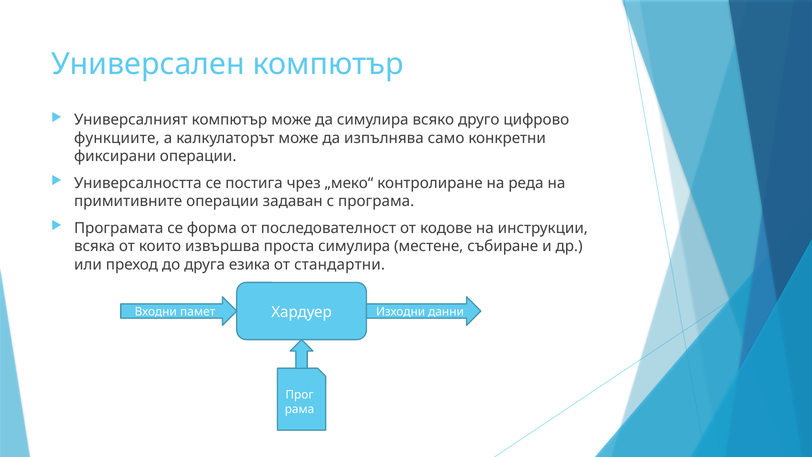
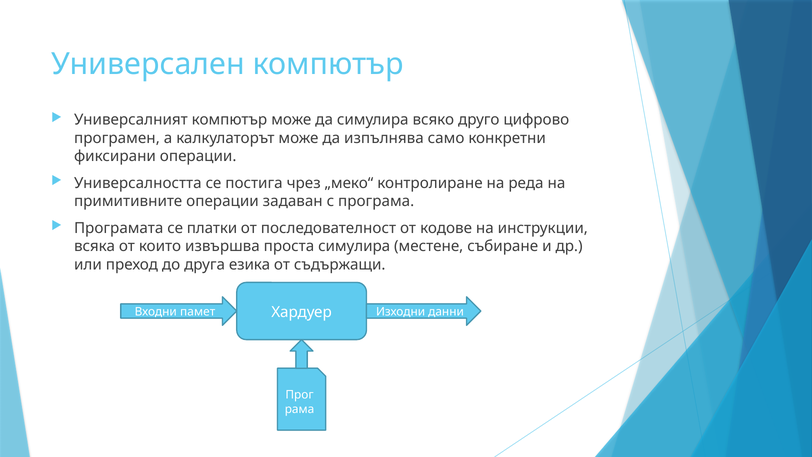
функциите: функциите -> програмен
форма: форма -> платки
стандартни: стандартни -> съдържащи
